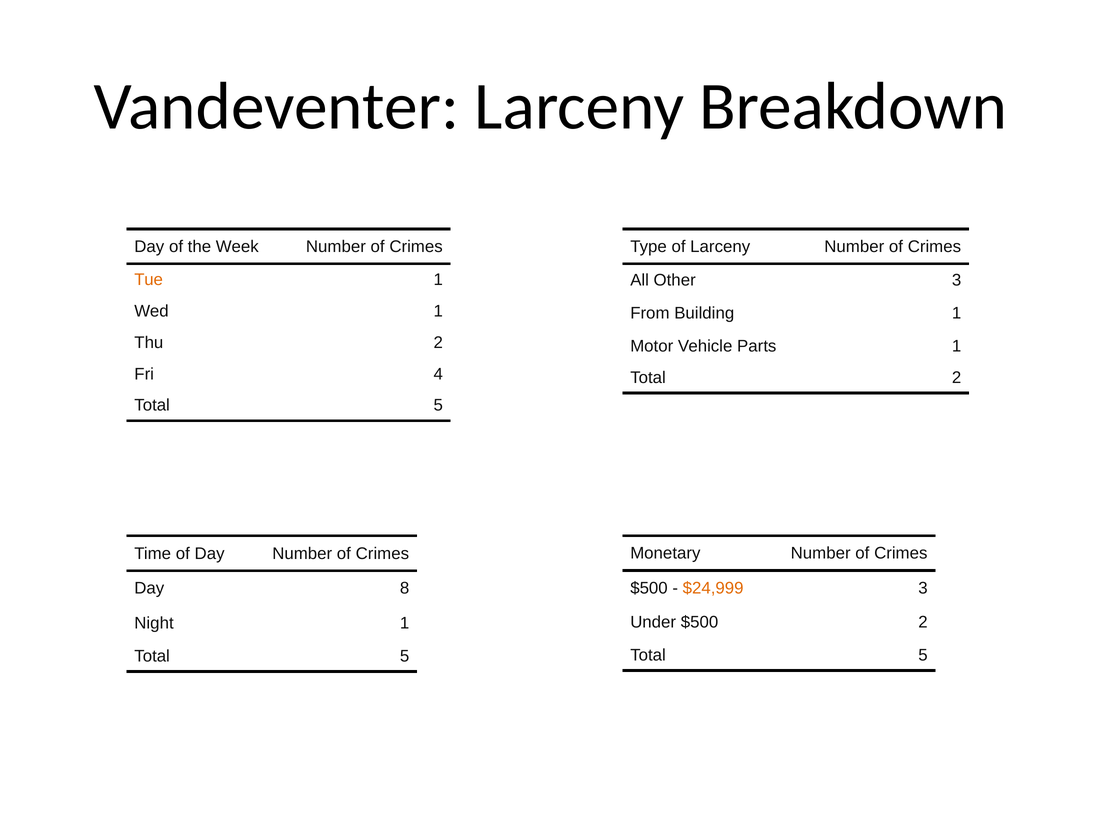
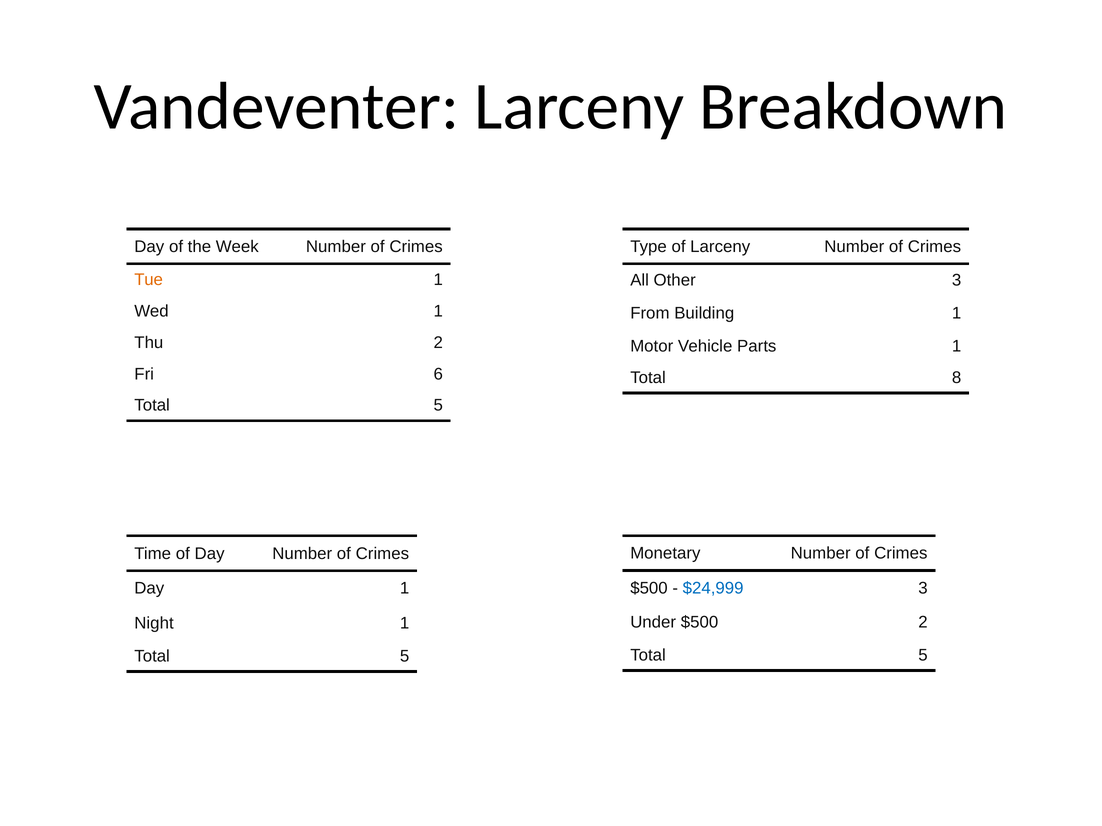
4: 4 -> 6
Total 2: 2 -> 8
$24,999 colour: orange -> blue
Day 8: 8 -> 1
